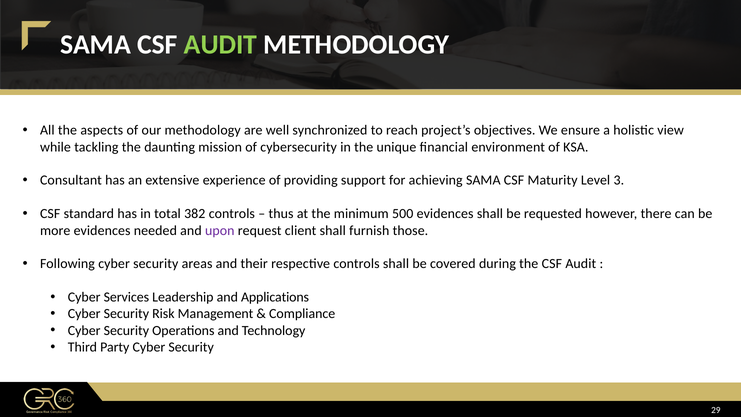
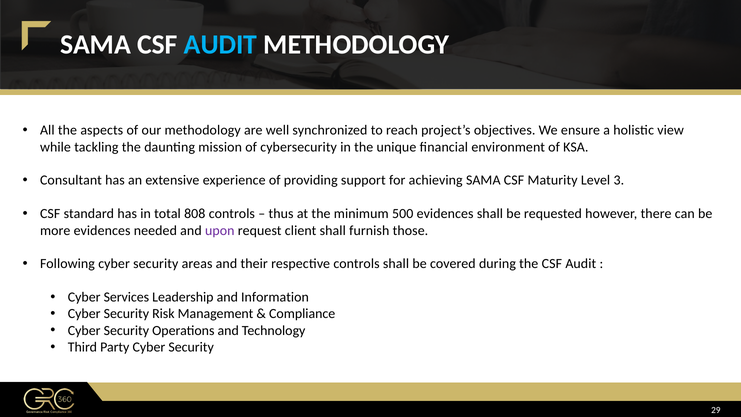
AUDIT at (221, 44) colour: light green -> light blue
382: 382 -> 808
Applications: Applications -> Information
